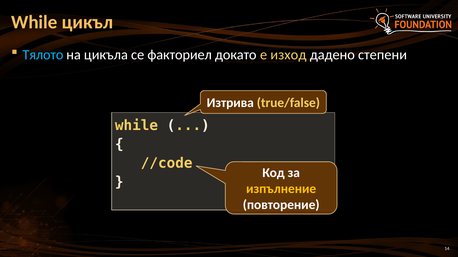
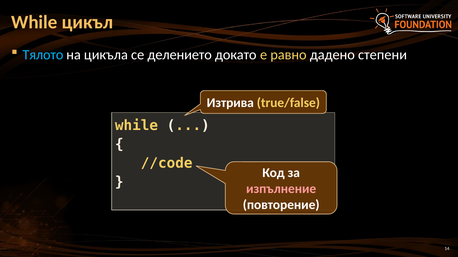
факториел: факториел -> делението
изход: изход -> равно
изпълнение colour: yellow -> pink
